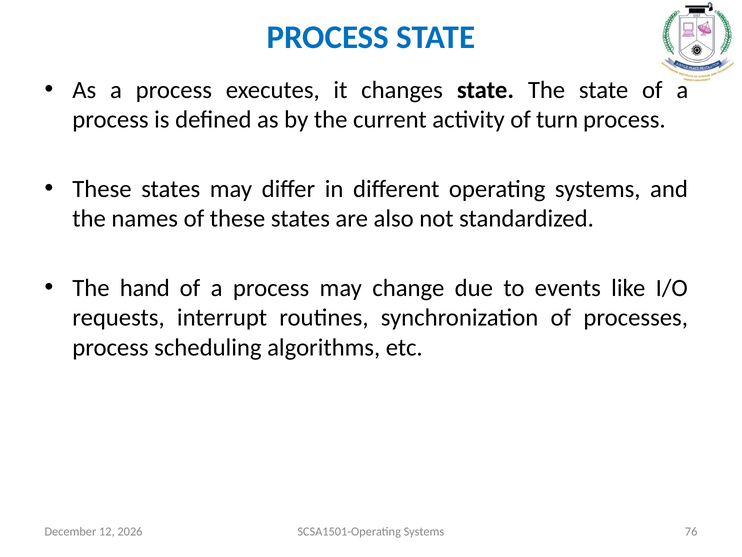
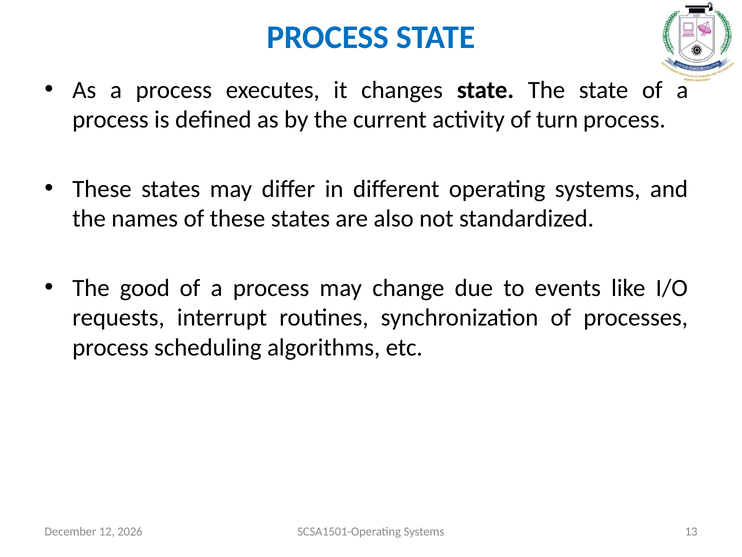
hand: hand -> good
76: 76 -> 13
